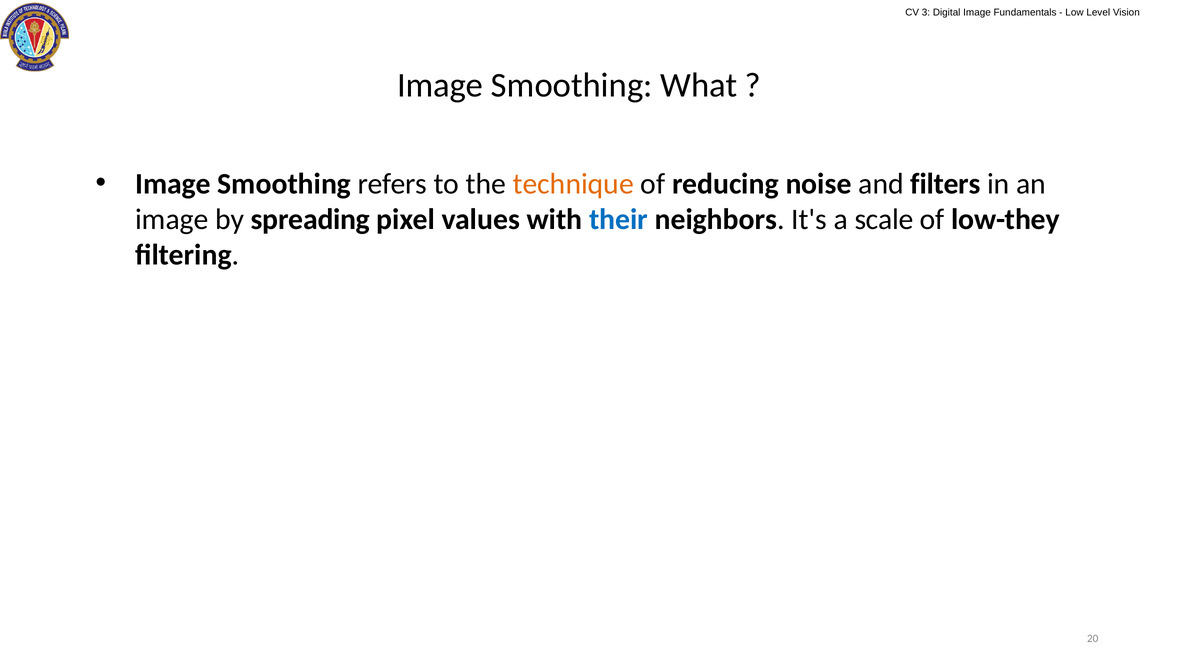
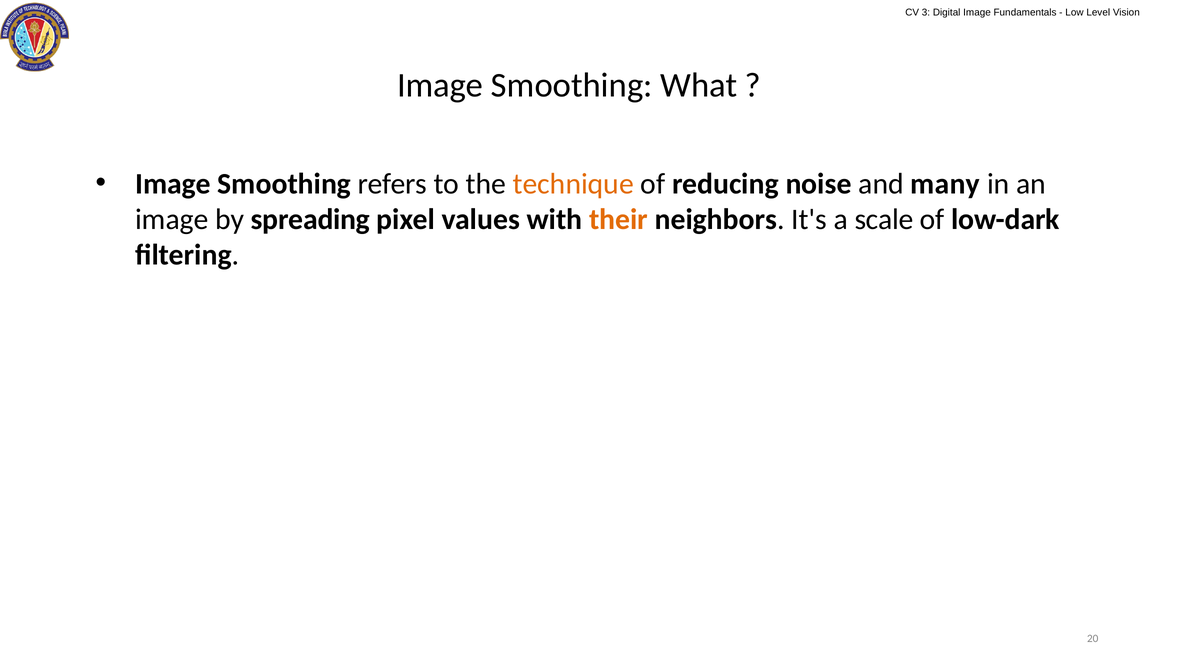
filters: filters -> many
their colour: blue -> orange
low-they: low-they -> low-dark
